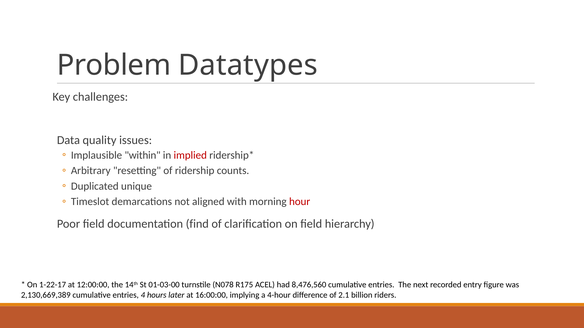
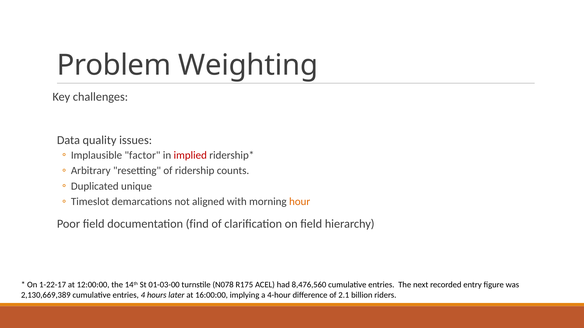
Datatypes: Datatypes -> Weighting
within: within -> factor
hour colour: red -> orange
